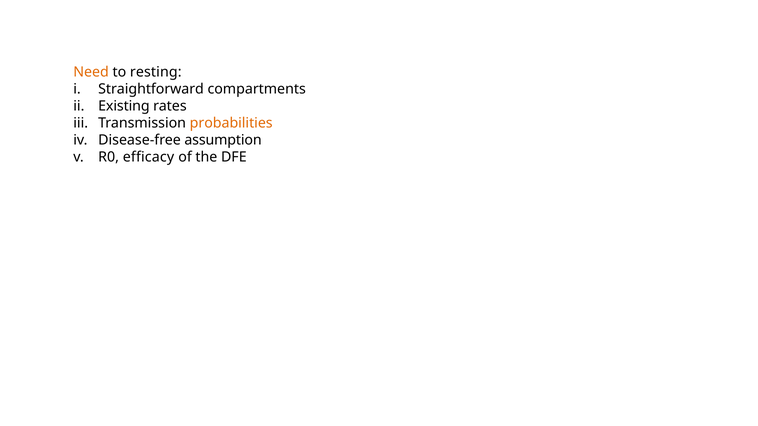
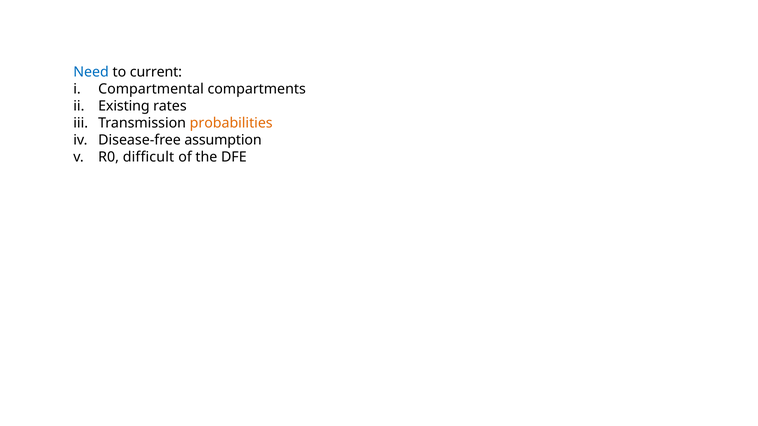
Need colour: orange -> blue
resting: resting -> current
Straightforward: Straightforward -> Compartmental
efficacy: efficacy -> difficult
